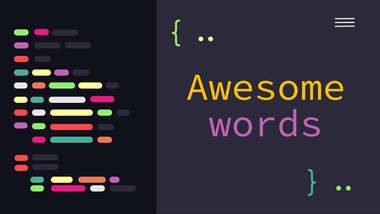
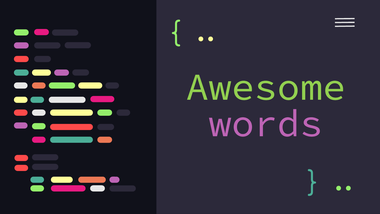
Awesome colour: yellow -> light green
